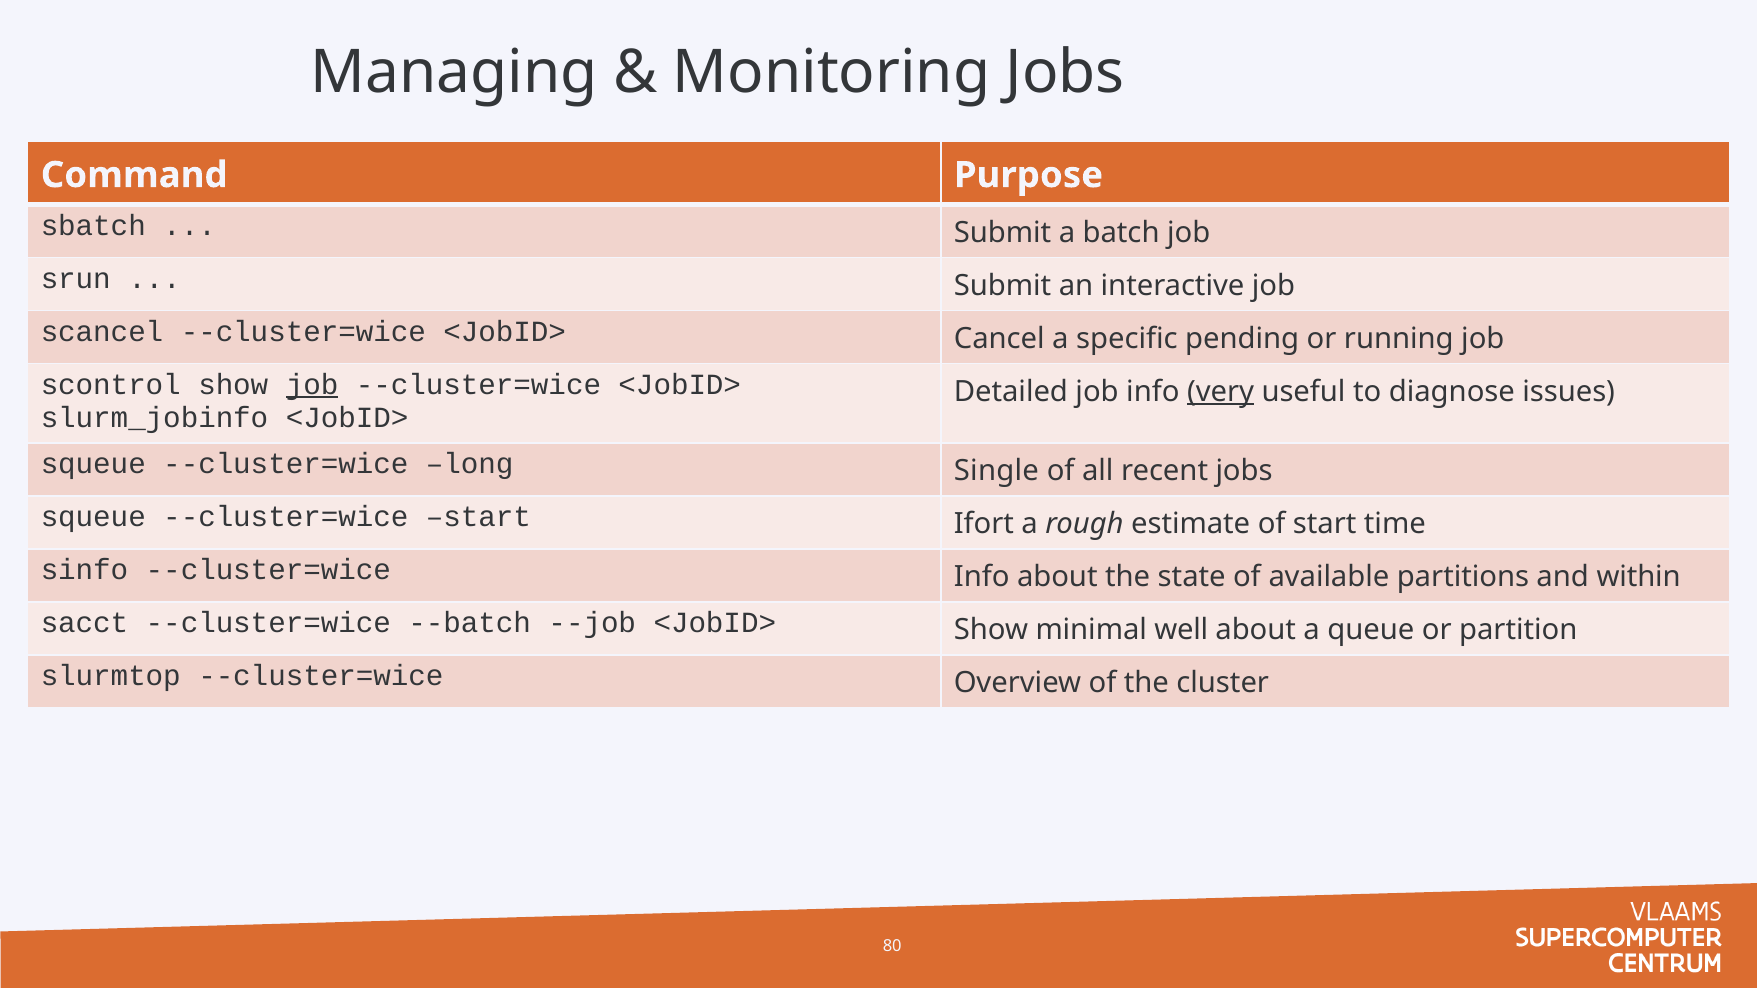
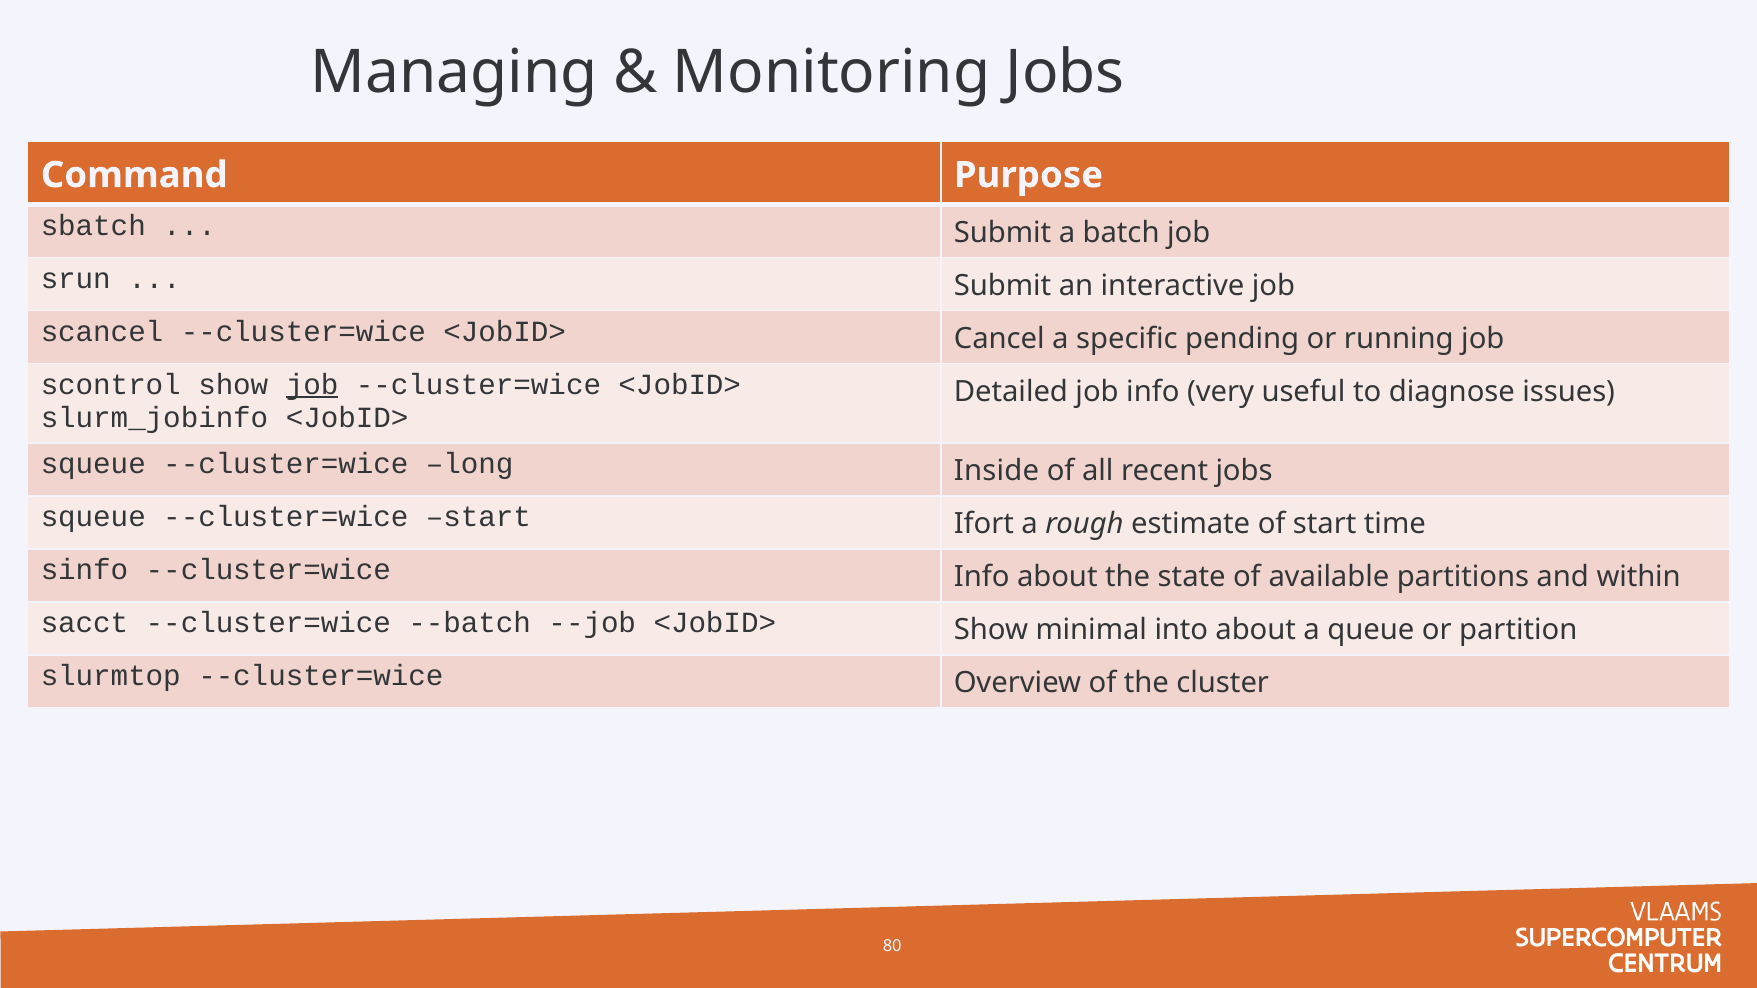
very underline: present -> none
Single: Single -> Inside
well: well -> into
